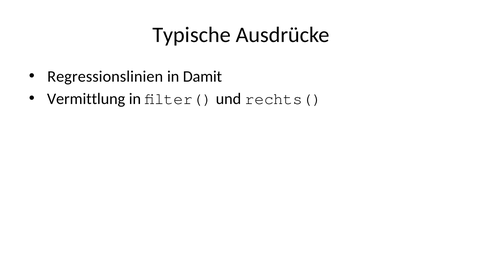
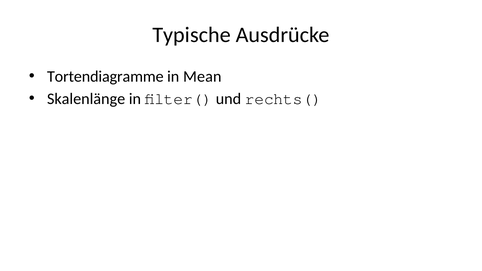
Regressionslinien: Regressionslinien -> Tortendiagramme
Damit: Damit -> Mean
Vermittlung: Vermittlung -> Skalenlänge
